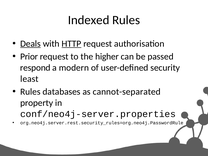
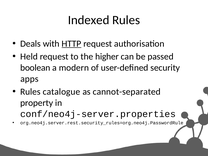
Deals underline: present -> none
Prior: Prior -> Held
respond: respond -> boolean
least: least -> apps
databases: databases -> catalogue
